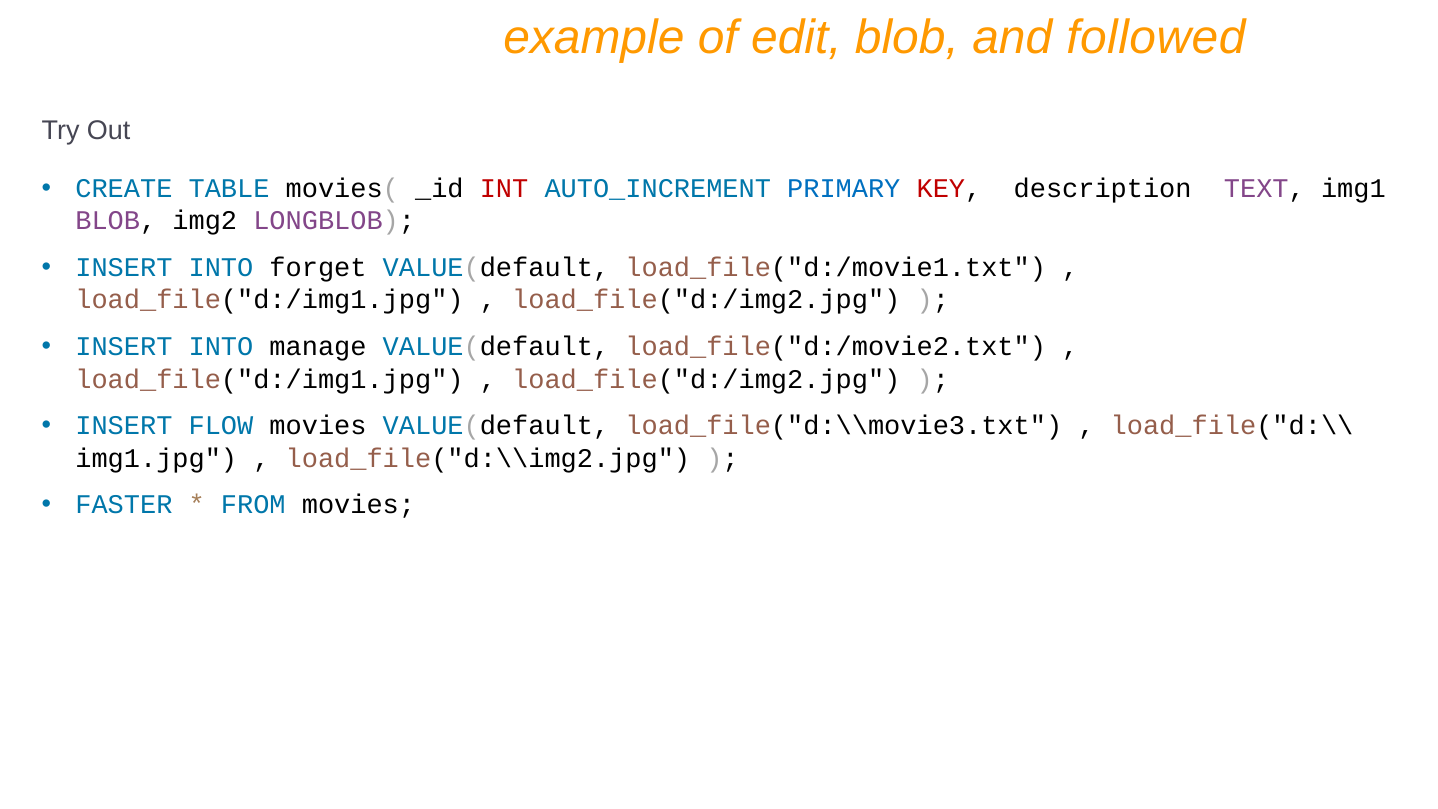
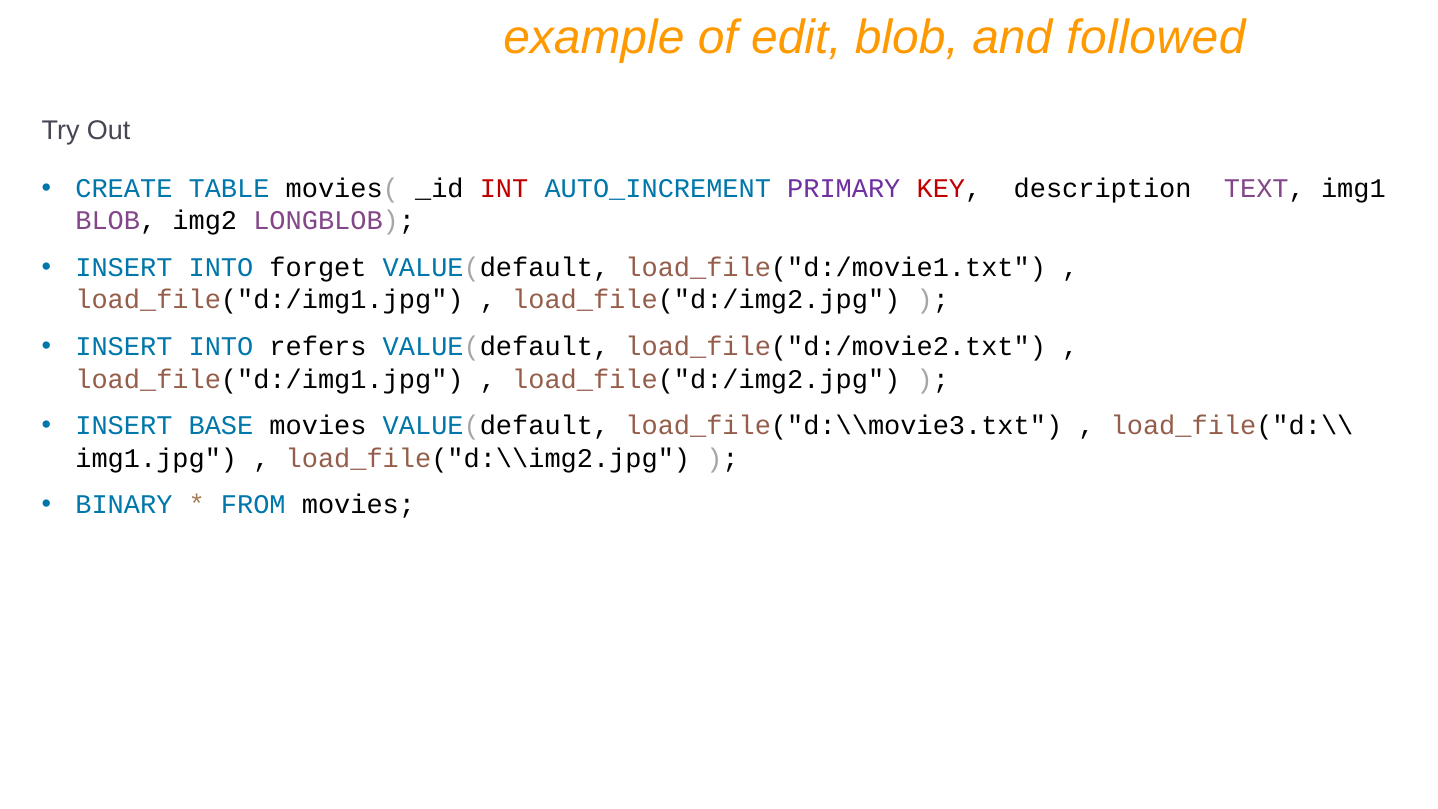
PRIMARY colour: blue -> purple
manage: manage -> refers
FLOW: FLOW -> BASE
FASTER: FASTER -> BINARY
